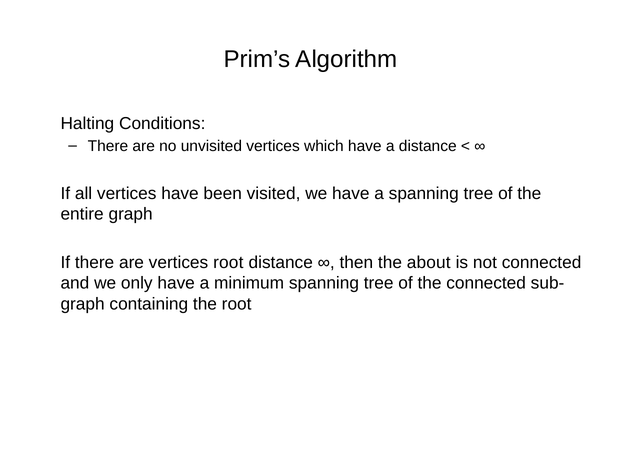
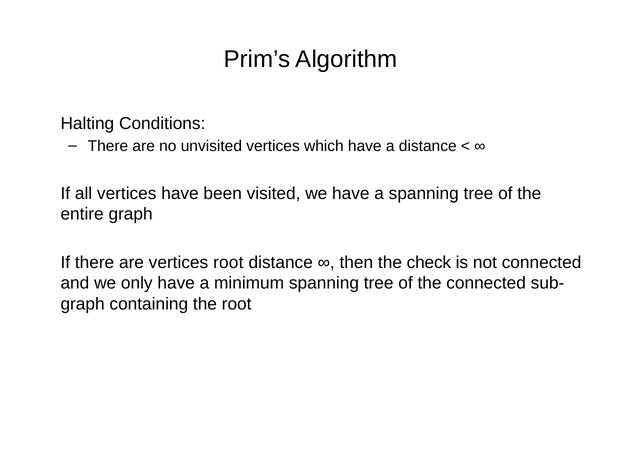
about: about -> check
